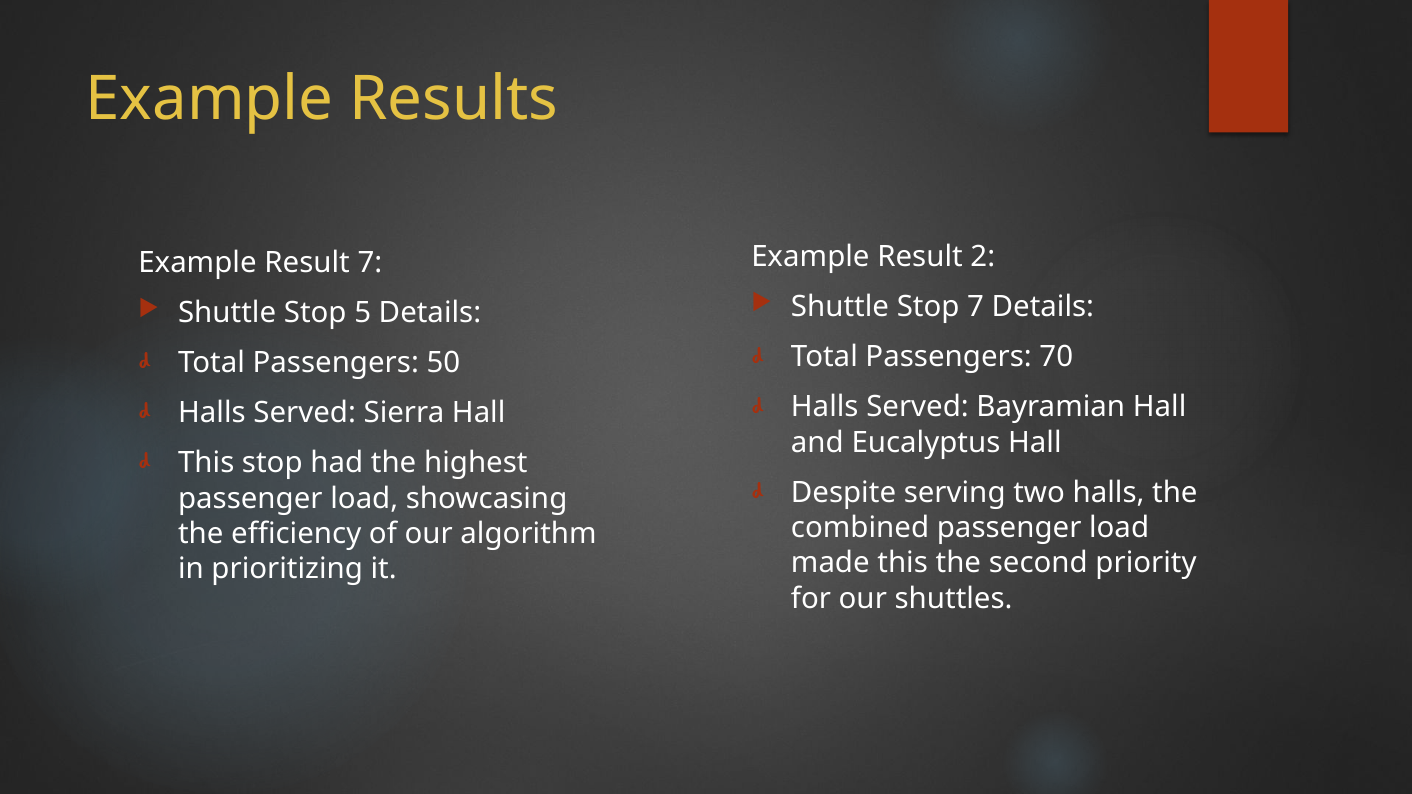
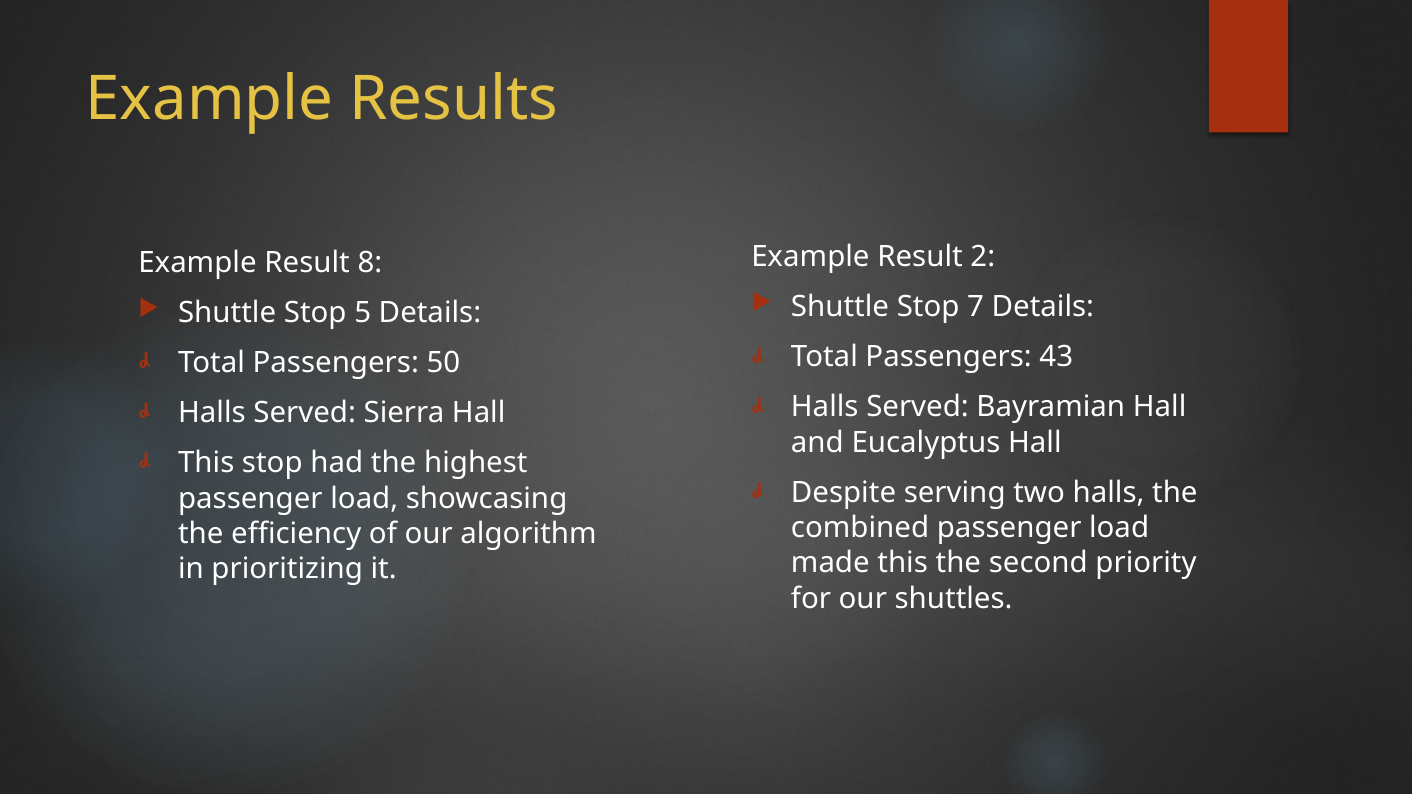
Result 7: 7 -> 8
70: 70 -> 43
